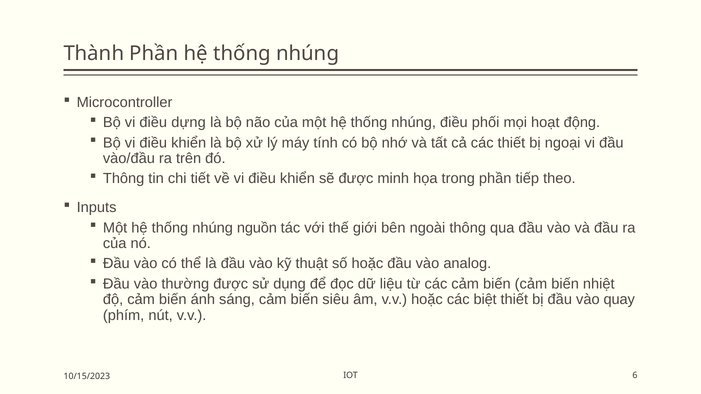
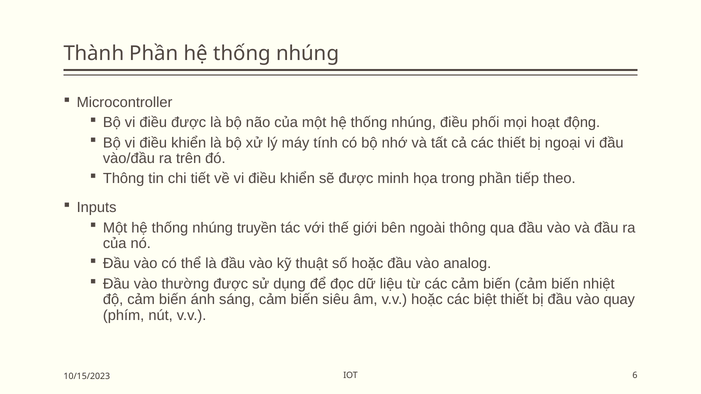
điều dựng: dựng -> được
nguồn: nguồn -> truyền
